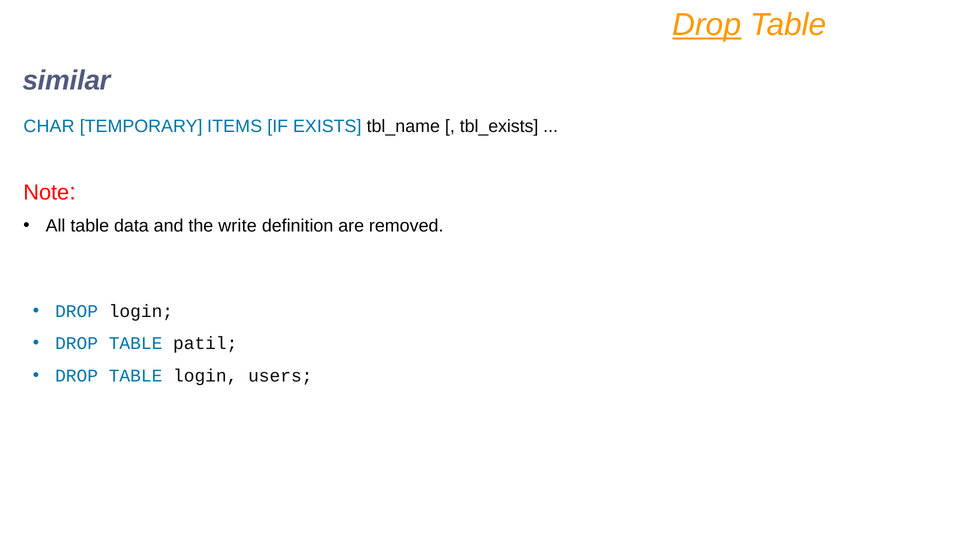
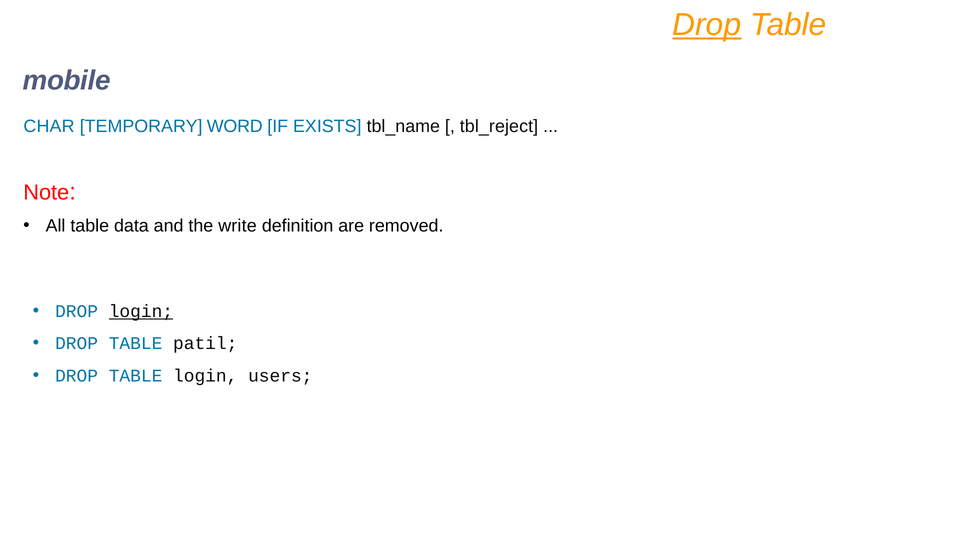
similar: similar -> mobile
ITEMS: ITEMS -> WORD
tbl_exists: tbl_exists -> tbl_reject
login at (141, 311) underline: none -> present
